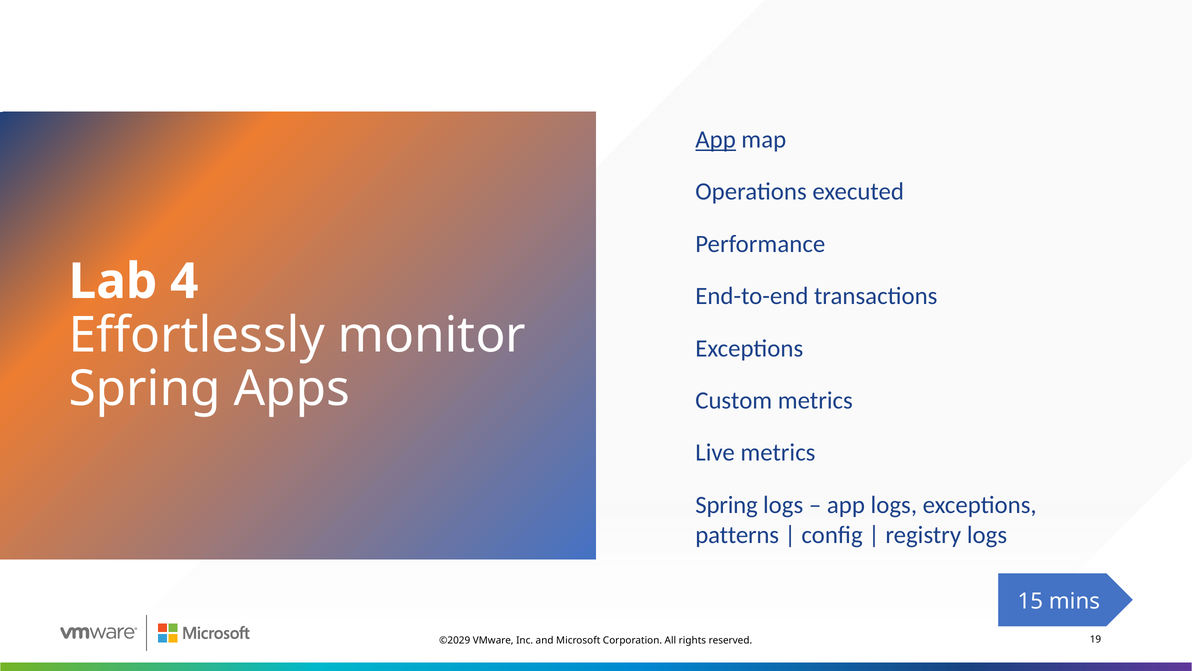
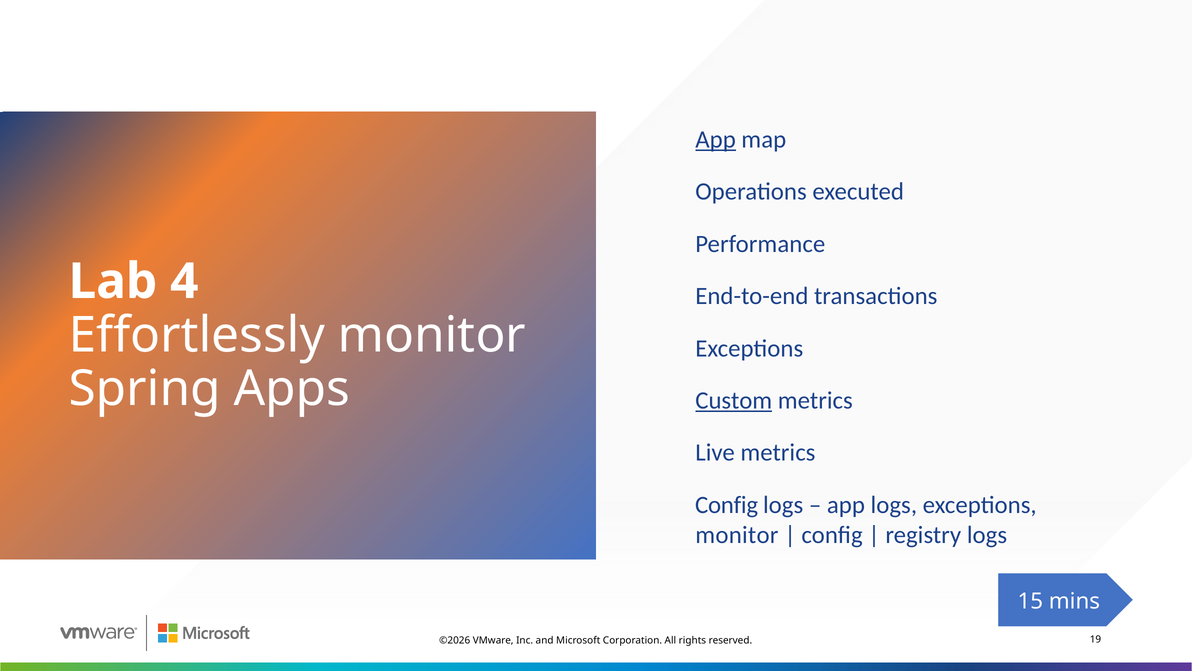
Custom underline: none -> present
Spring at (727, 505): Spring -> Config
patterns at (737, 534): patterns -> monitor
©2029: ©2029 -> ©2026
